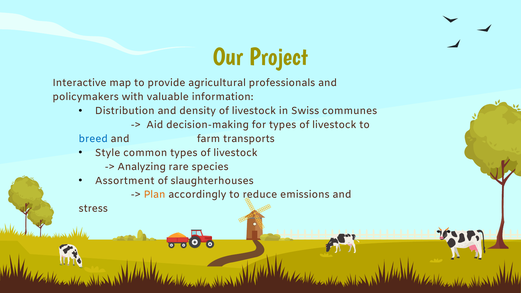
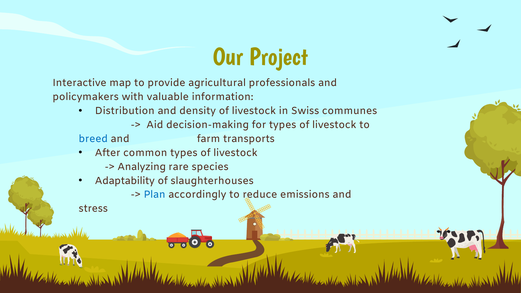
Style: Style -> After
Assortment: Assortment -> Adaptability
Plan colour: orange -> blue
